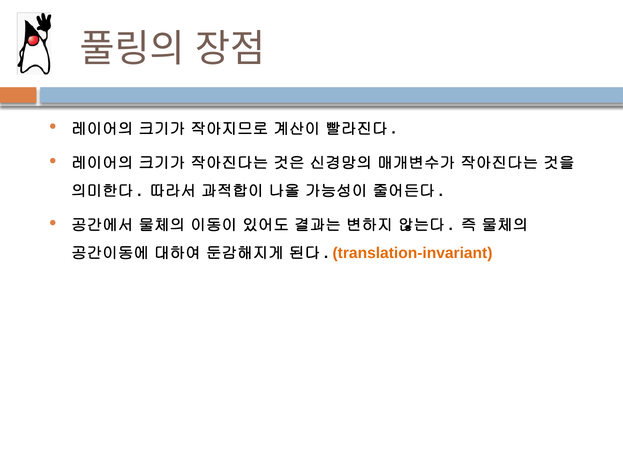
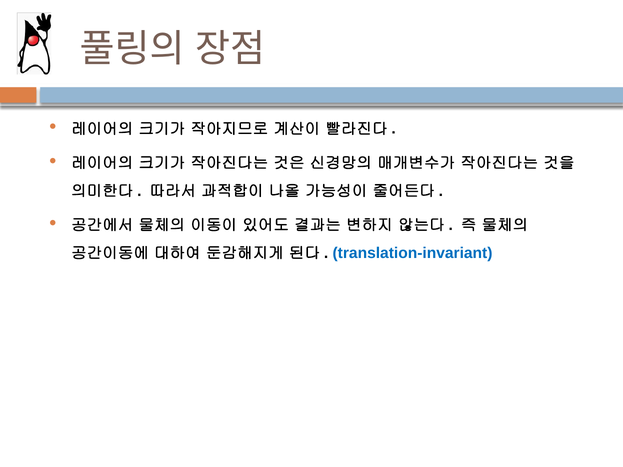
translation-invariant colour: orange -> blue
